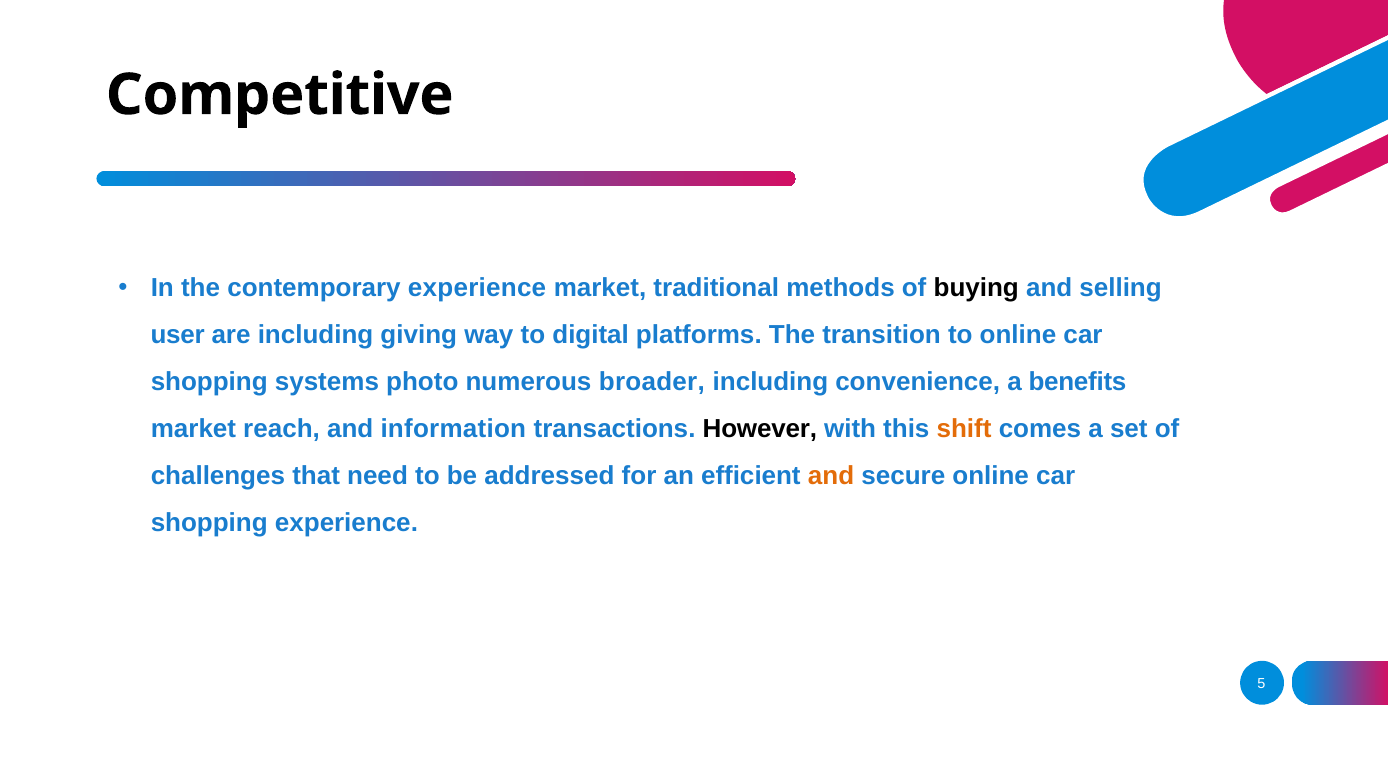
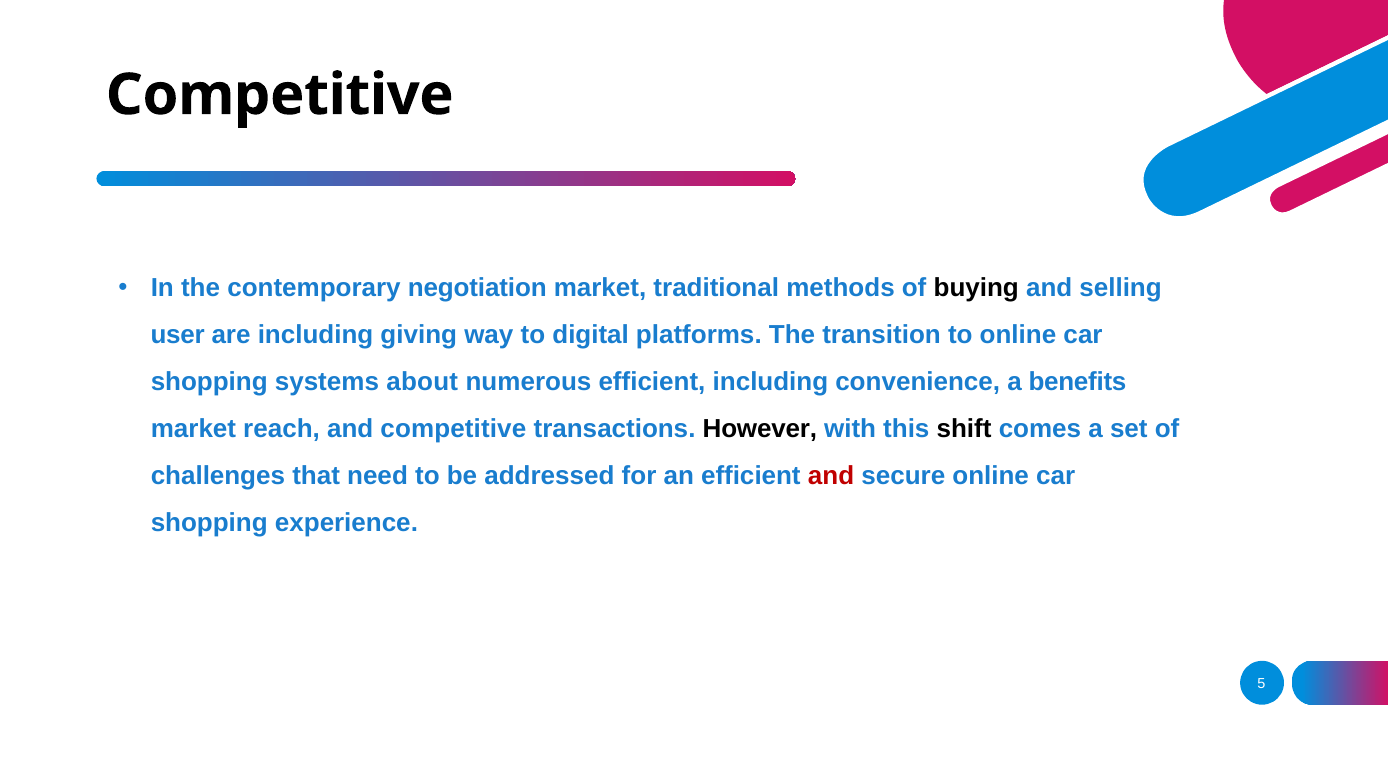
contemporary experience: experience -> negotiation
photo: photo -> about
numerous broader: broader -> efficient
and information: information -> competitive
shift colour: orange -> black
and at (831, 475) colour: orange -> red
